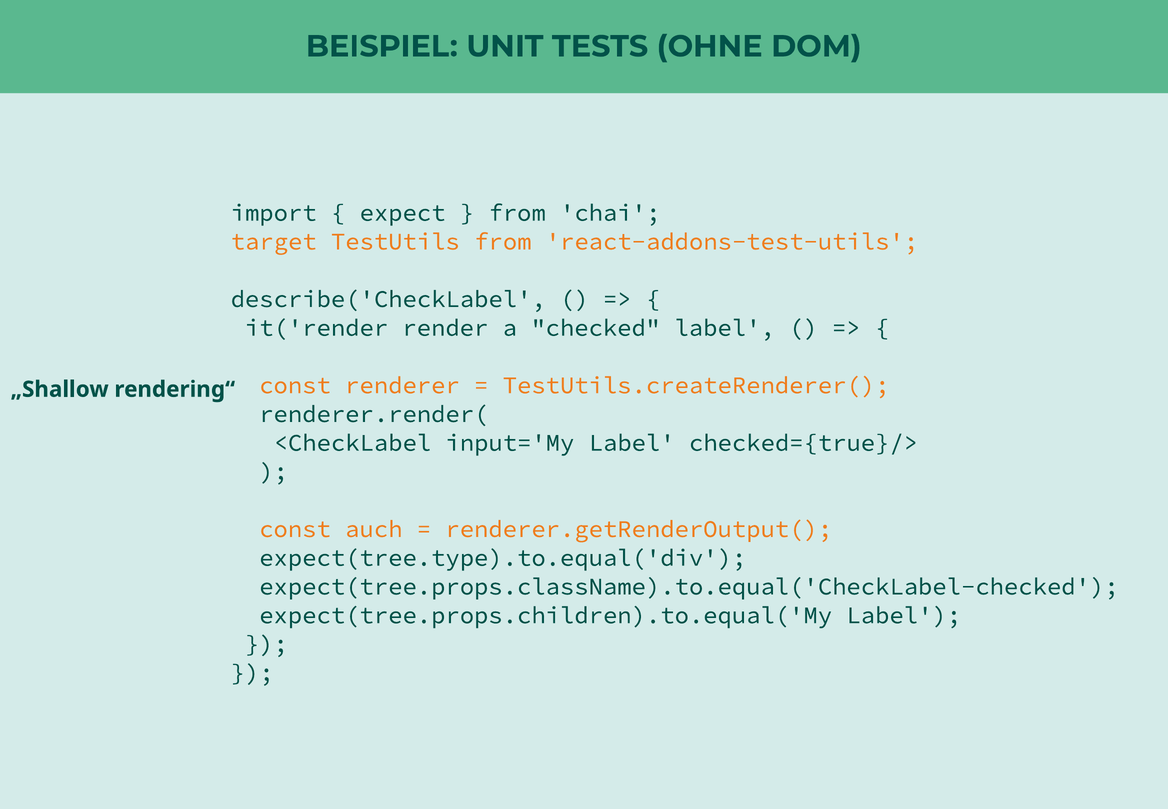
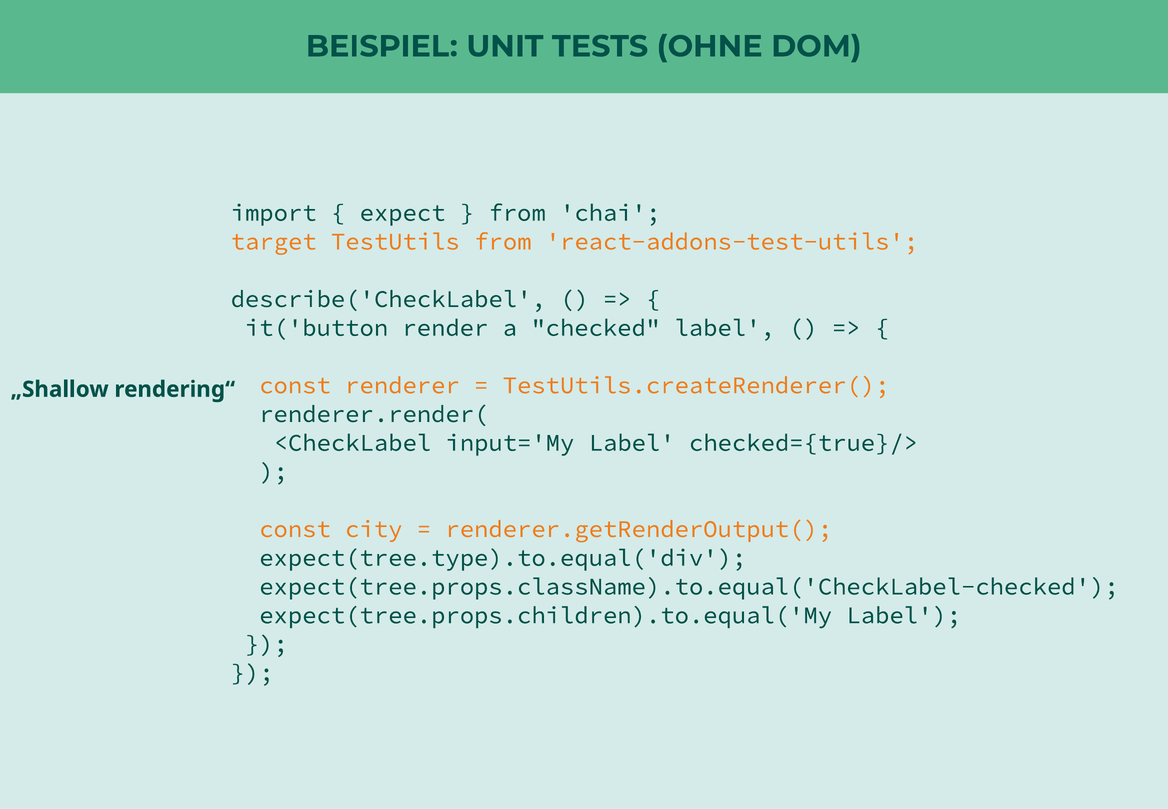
it('render: it('render -> it('button
auch: auch -> city
